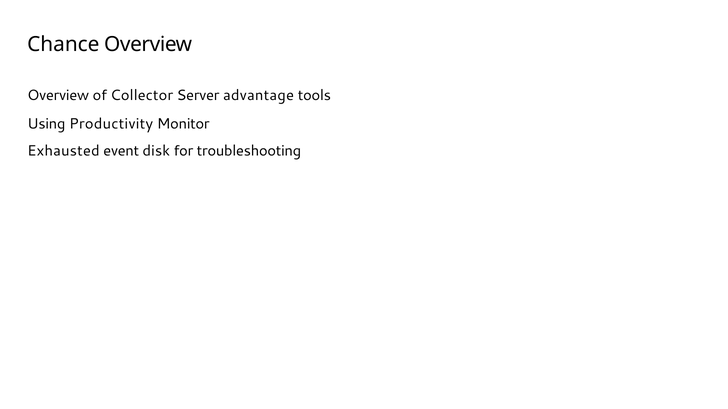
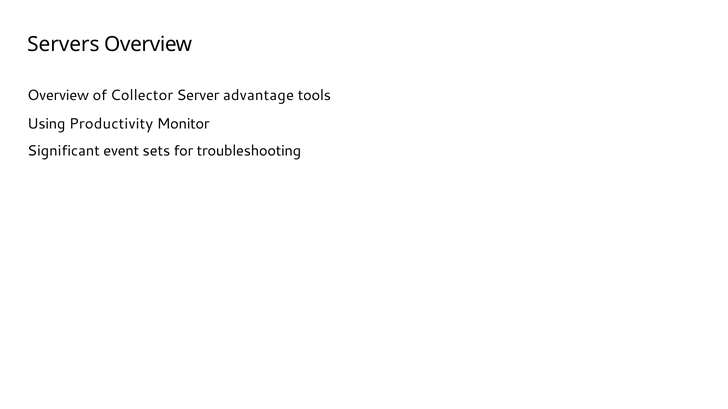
Chance: Chance -> Servers
Exhausted: Exhausted -> Significant
disk: disk -> sets
